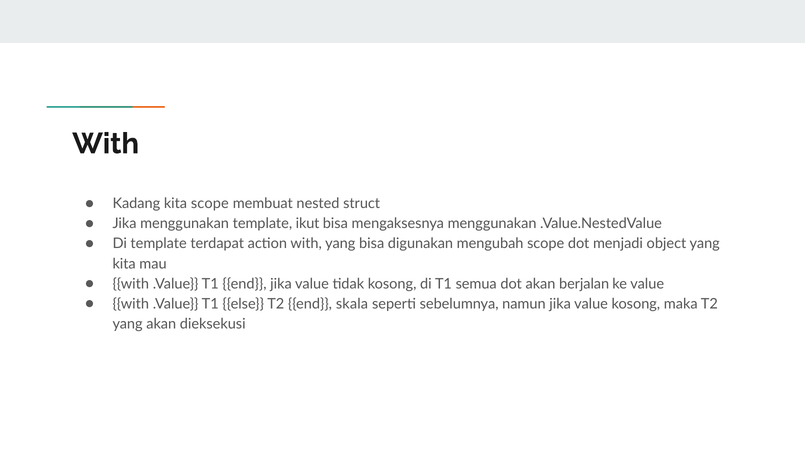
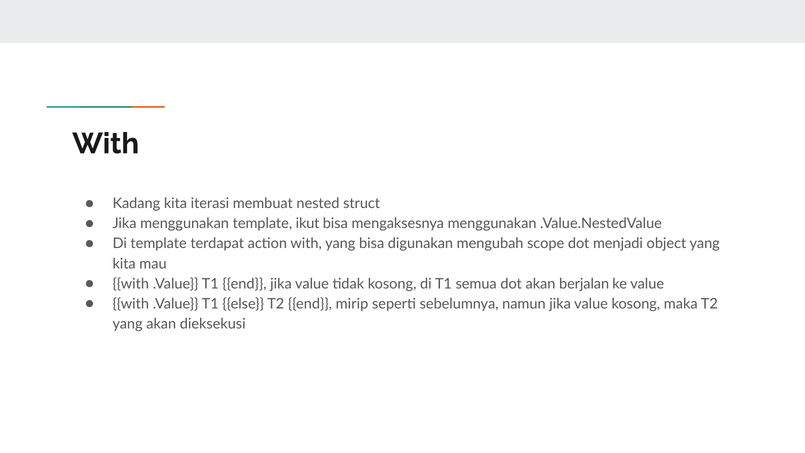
kita scope: scope -> iterasi
skala: skala -> mirip
